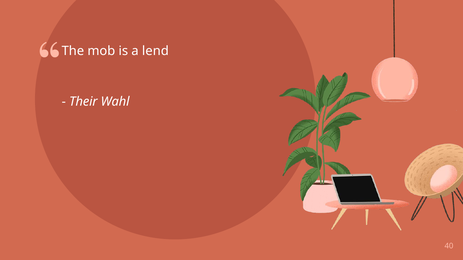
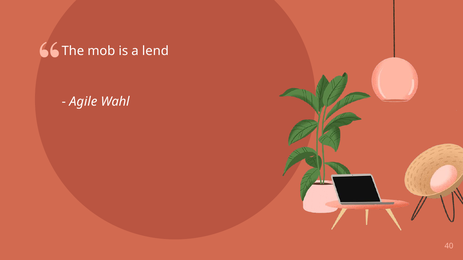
Their: Their -> Agile
